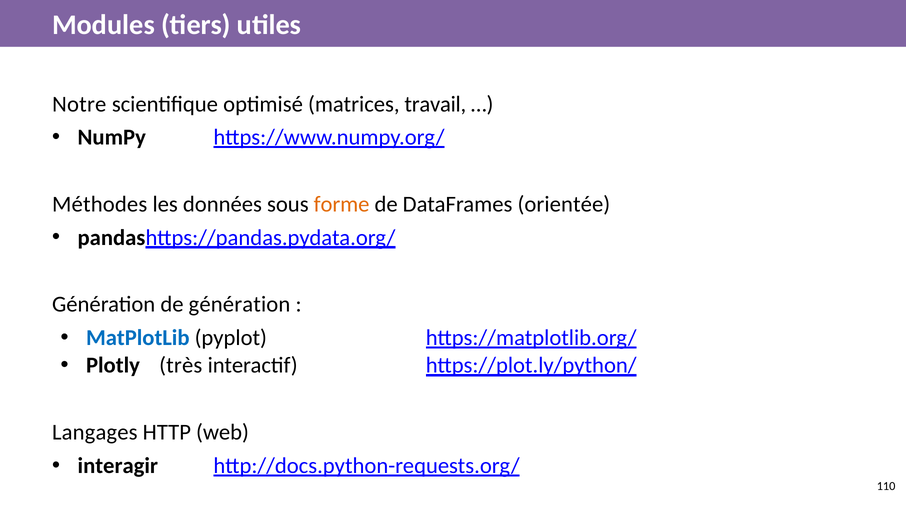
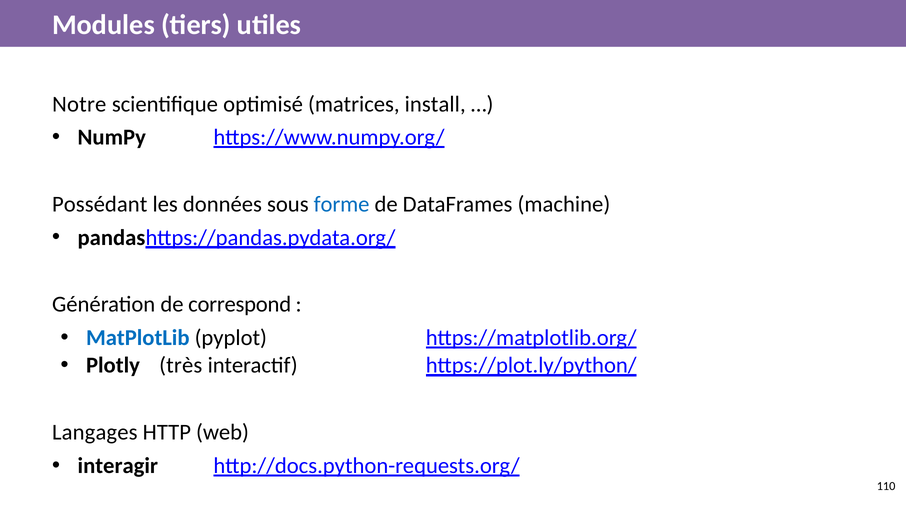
travail: travail -> install
Méthodes: Méthodes -> Possédant
forme colour: orange -> blue
orientée: orientée -> machine
de génération: génération -> correspond
